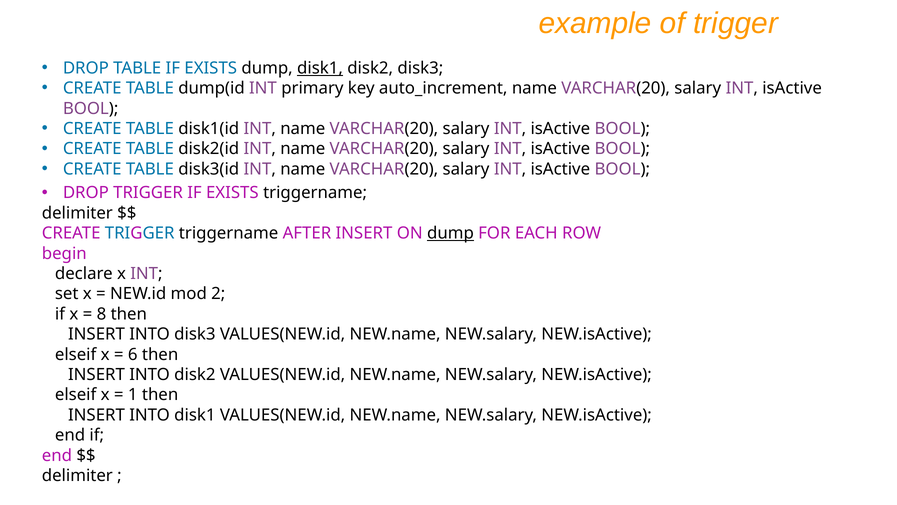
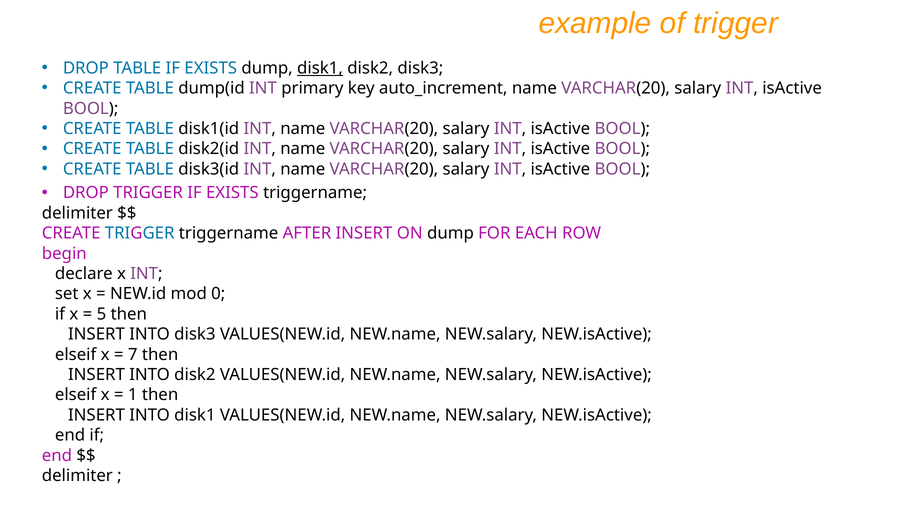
dump at (450, 233) underline: present -> none
2: 2 -> 0
8: 8 -> 5
6: 6 -> 7
